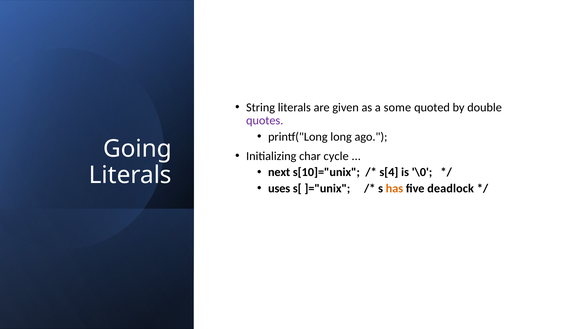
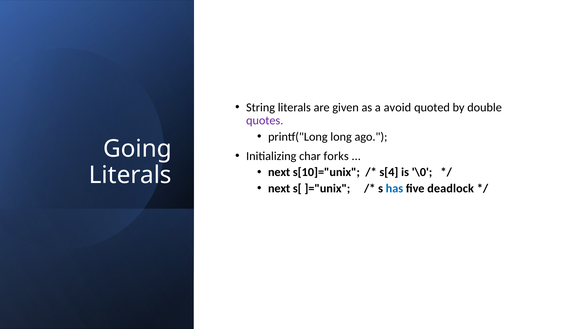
some: some -> avoid
cycle: cycle -> forks
uses at (279, 188): uses -> next
has colour: orange -> blue
